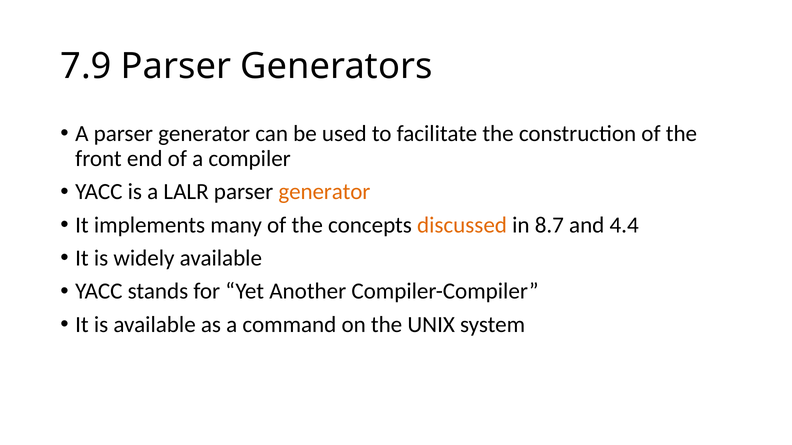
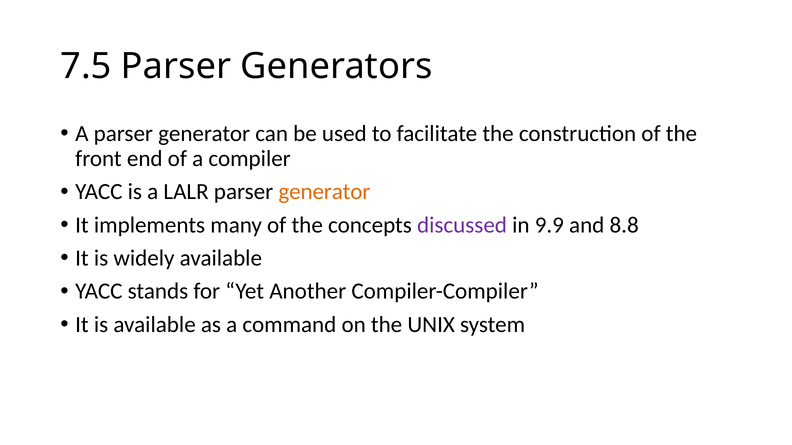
7.9: 7.9 -> 7.5
discussed colour: orange -> purple
8.7: 8.7 -> 9.9
4.4: 4.4 -> 8.8
